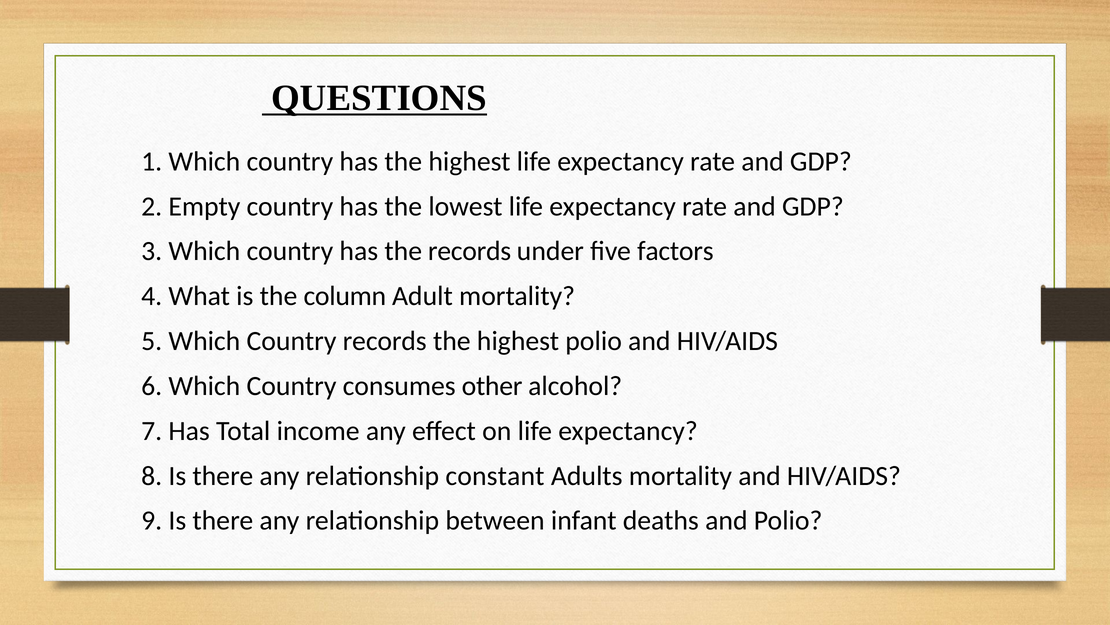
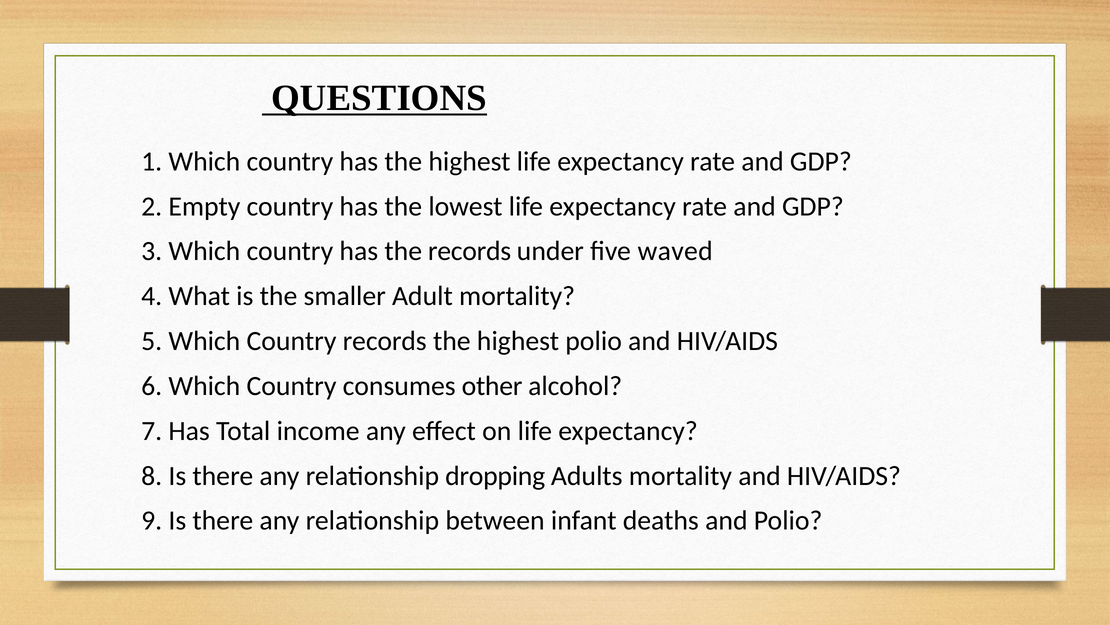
factors: factors -> waved
column: column -> smaller
constant: constant -> dropping
